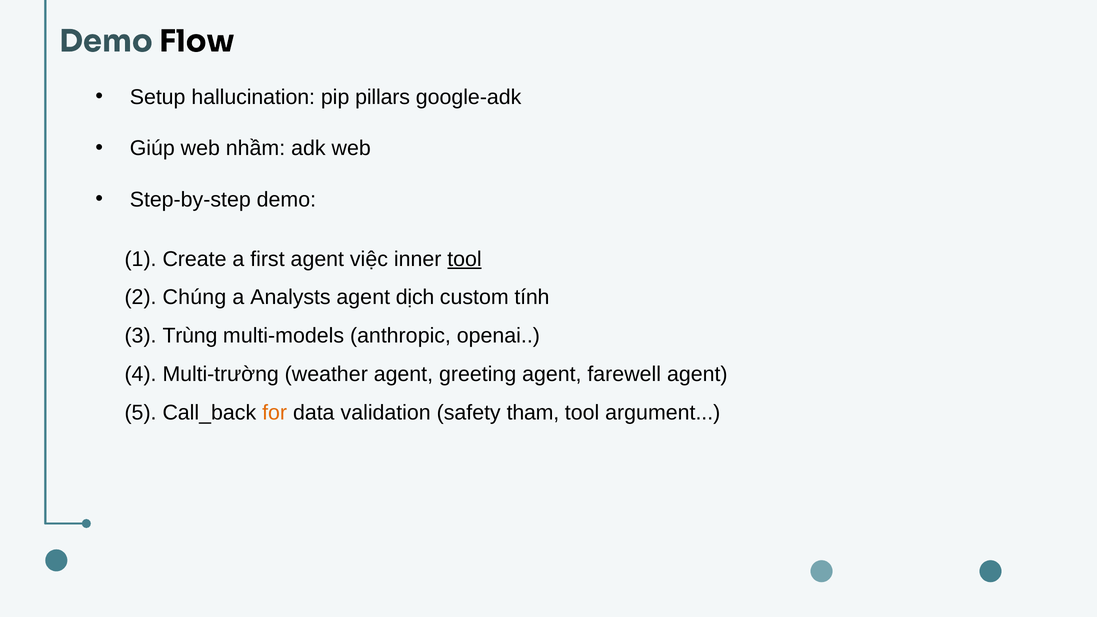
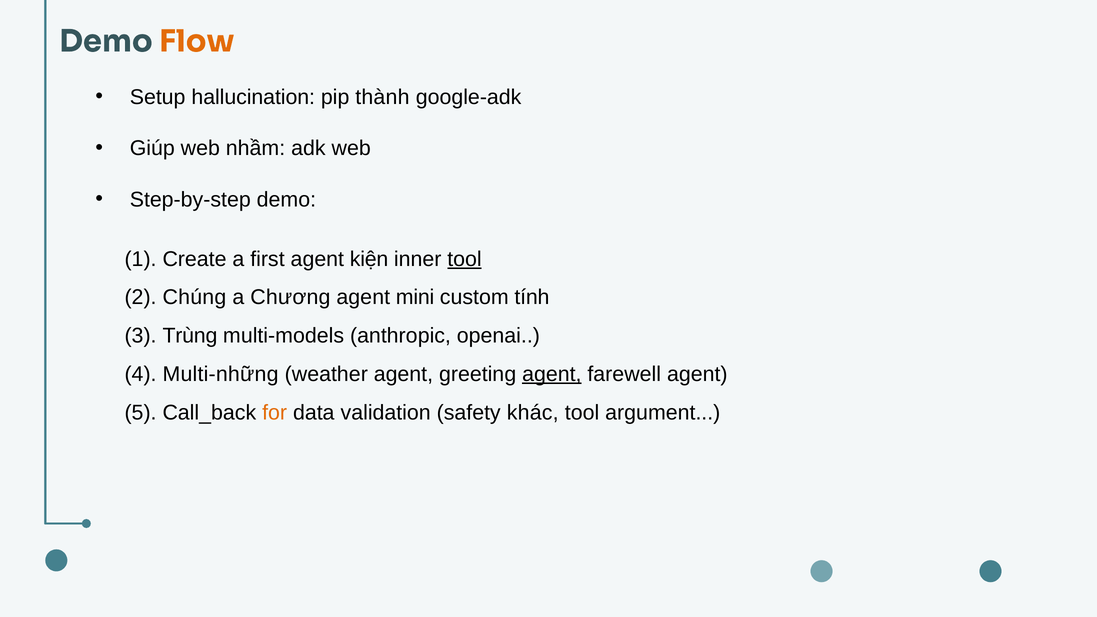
Flow colour: black -> orange
pillars: pillars -> thành
việc: việc -> kiện
Analysts: Analysts -> Chương
dịch: dịch -> mini
Multi-trường: Multi-trường -> Multi-những
agent at (552, 374) underline: none -> present
tham: tham -> khác
